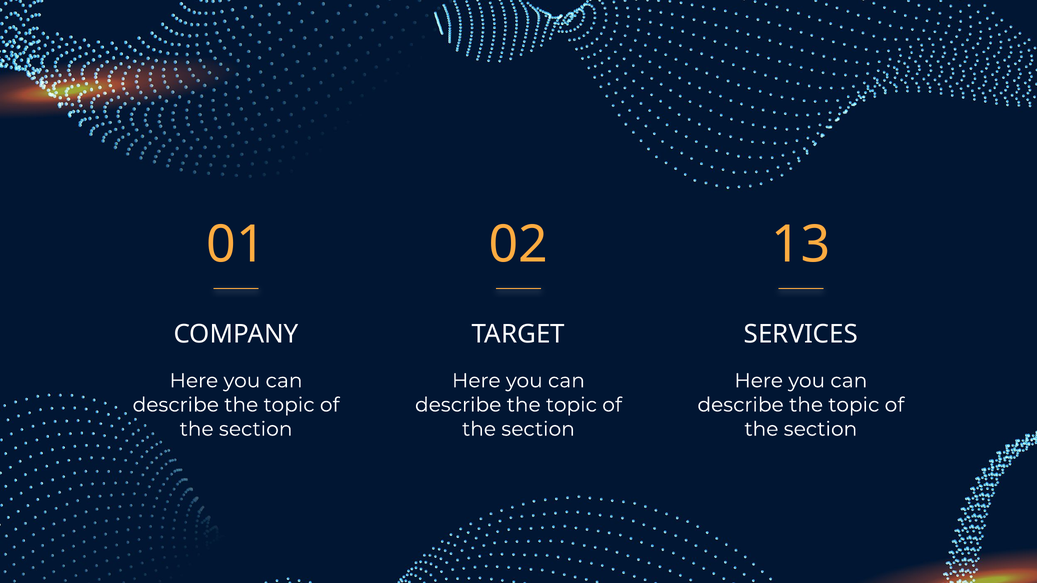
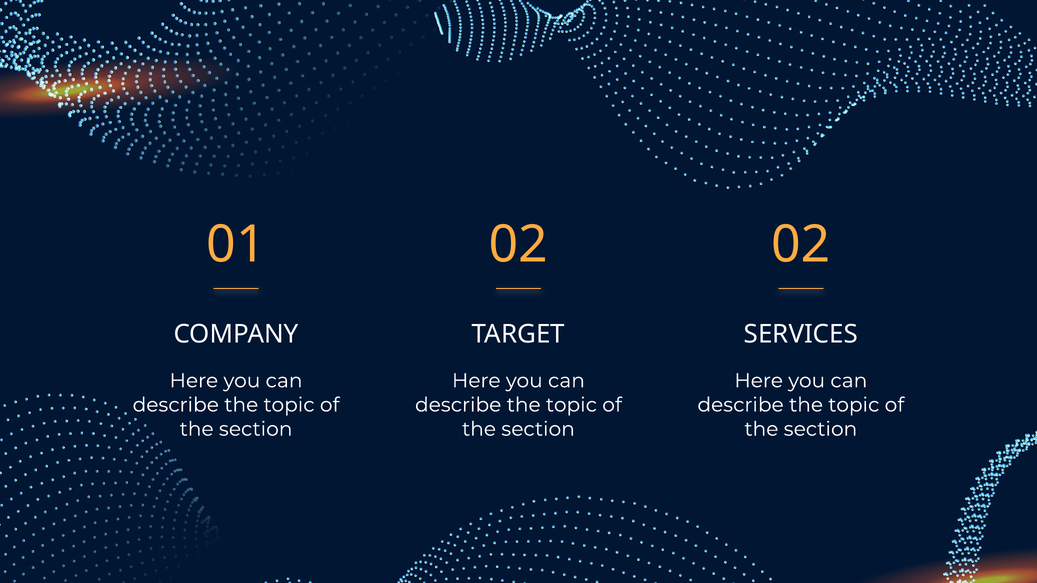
02 13: 13 -> 02
